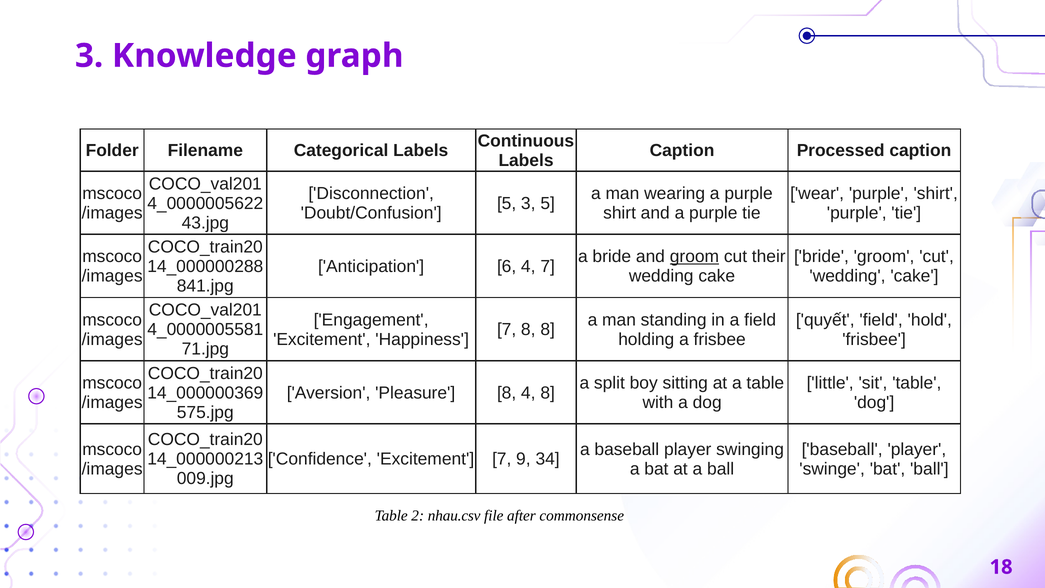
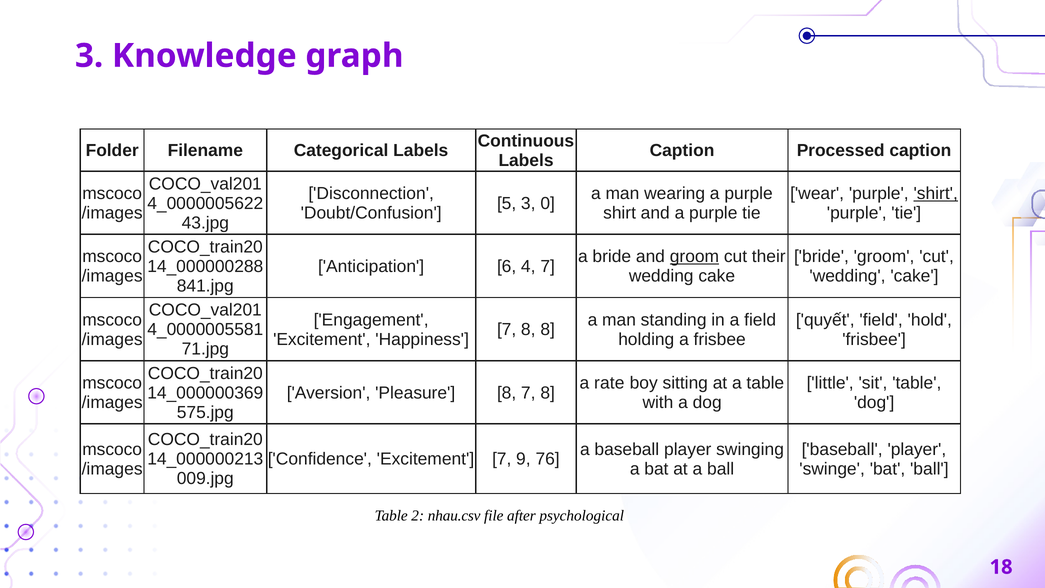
shirt at (936, 193) underline: none -> present
3 5: 5 -> 0
split: split -> rate
8 4: 4 -> 7
34: 34 -> 76
commonsense: commonsense -> psychological
